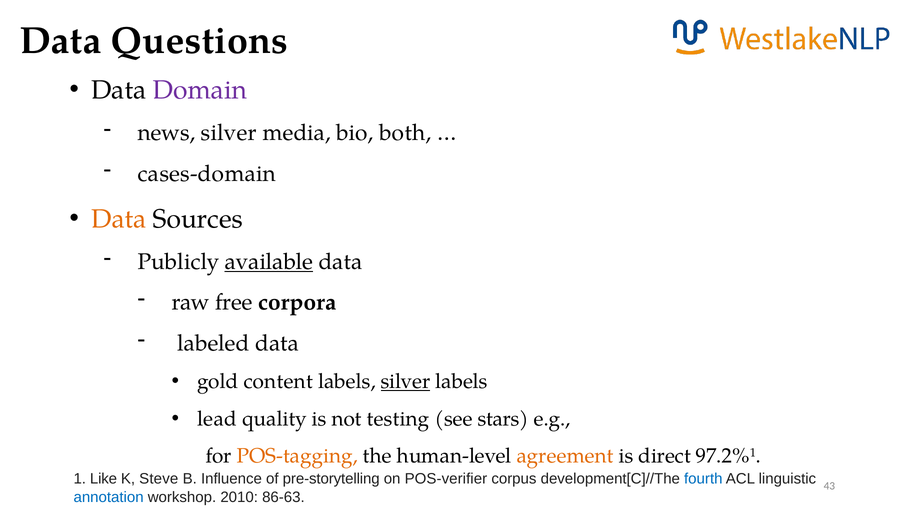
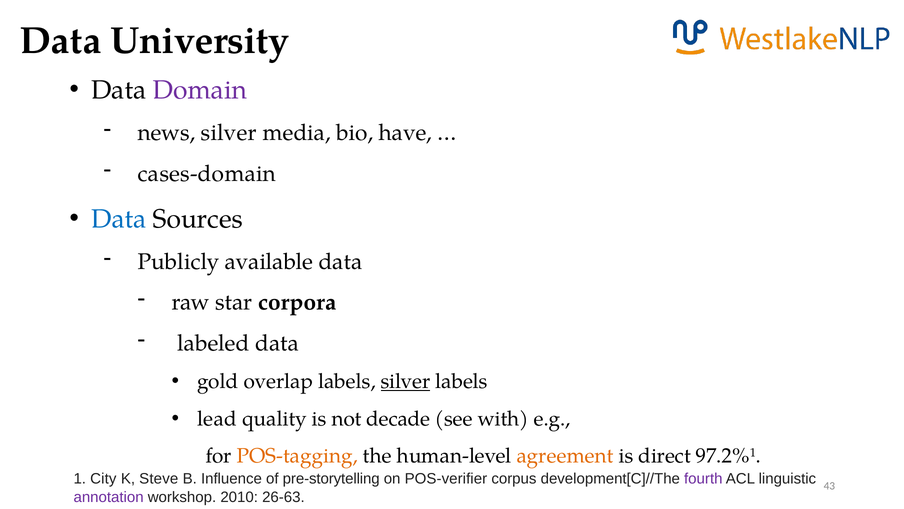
Questions: Questions -> University
both: both -> have
Data at (119, 219) colour: orange -> blue
available underline: present -> none
free: free -> star
content: content -> overlap
testing: testing -> decade
stars: stars -> with
Like: Like -> City
fourth colour: blue -> purple
annotation colour: blue -> purple
86-63: 86-63 -> 26-63
